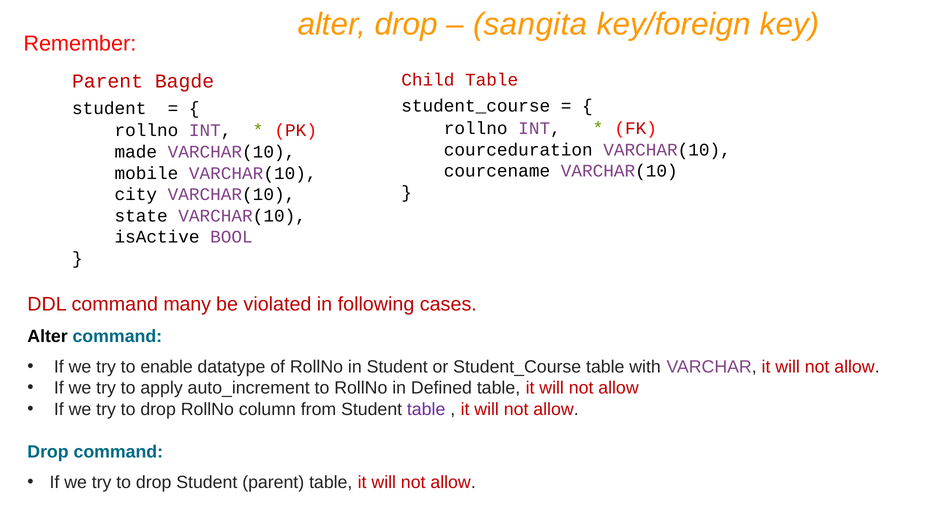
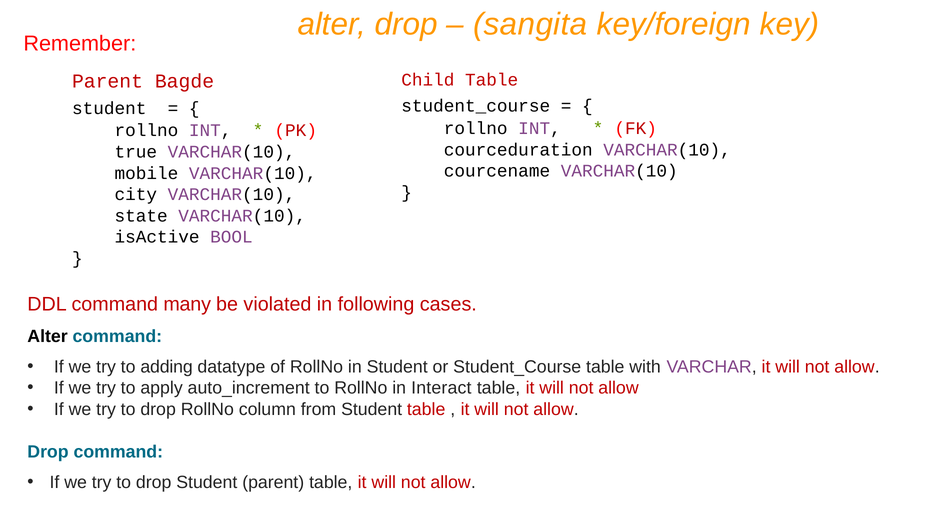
made: made -> true
enable: enable -> adding
Defined: Defined -> Interact
table at (426, 410) colour: purple -> red
